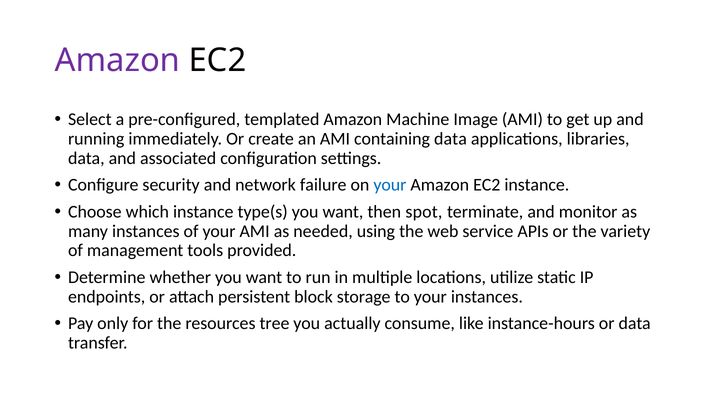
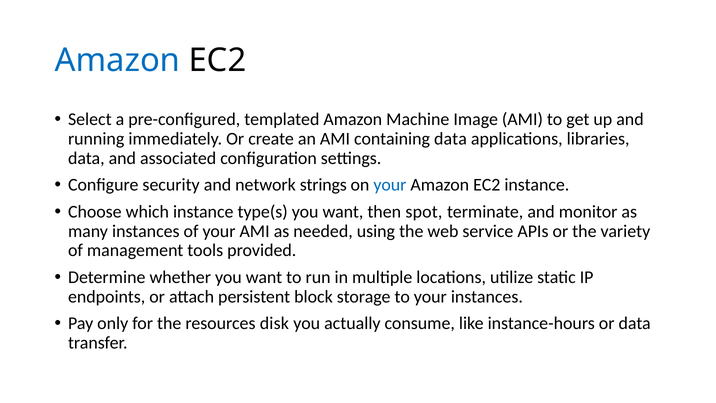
Amazon at (117, 60) colour: purple -> blue
failure: failure -> strings
tree: tree -> disk
